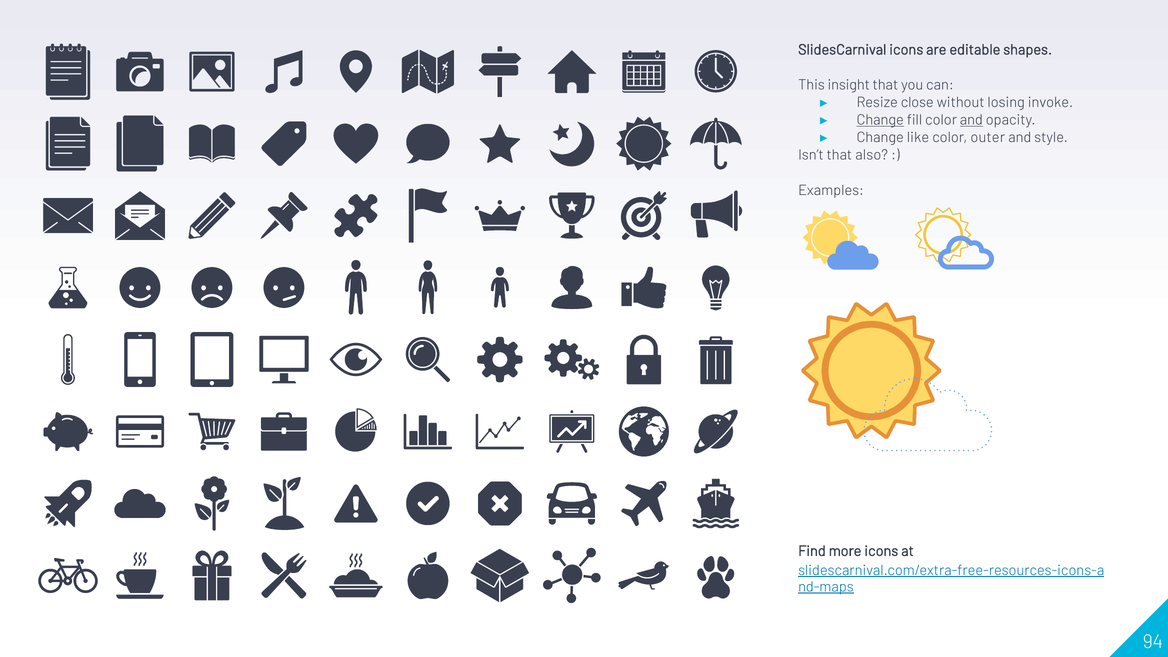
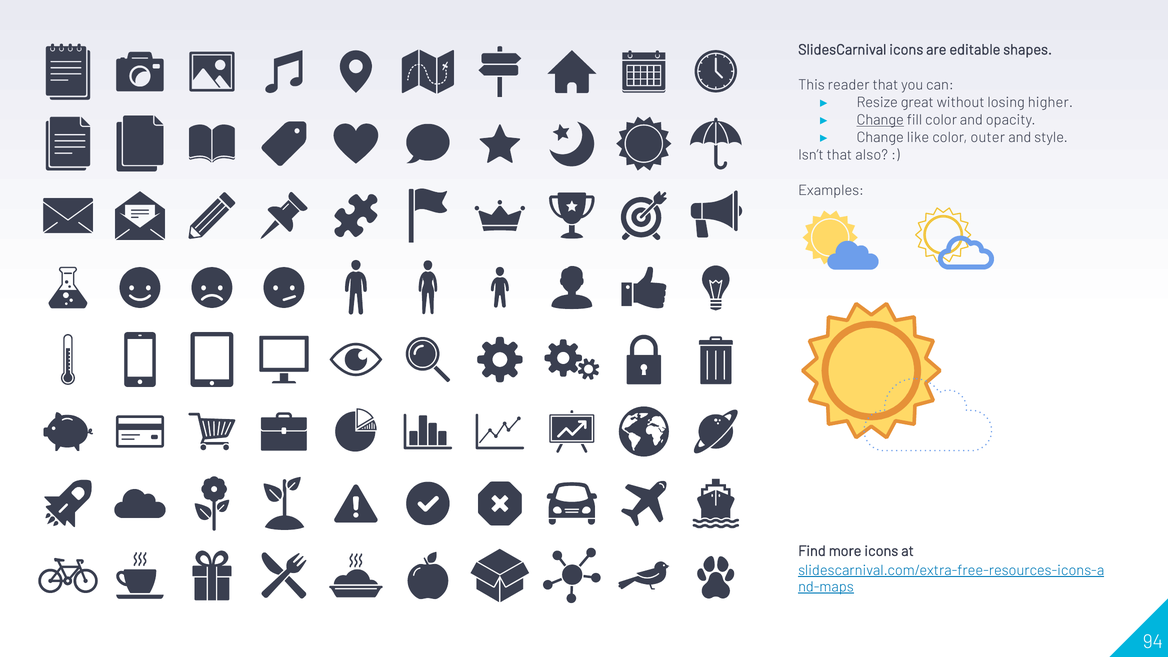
insight: insight -> reader
close: close -> great
invoke: invoke -> higher
and at (971, 120) underline: present -> none
